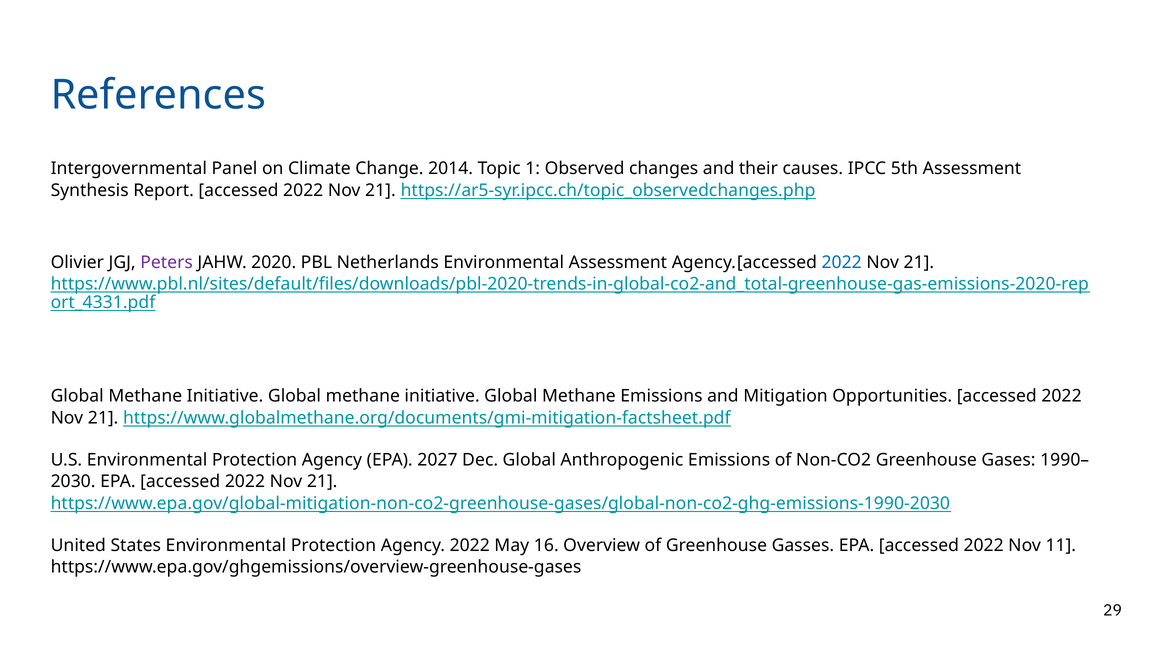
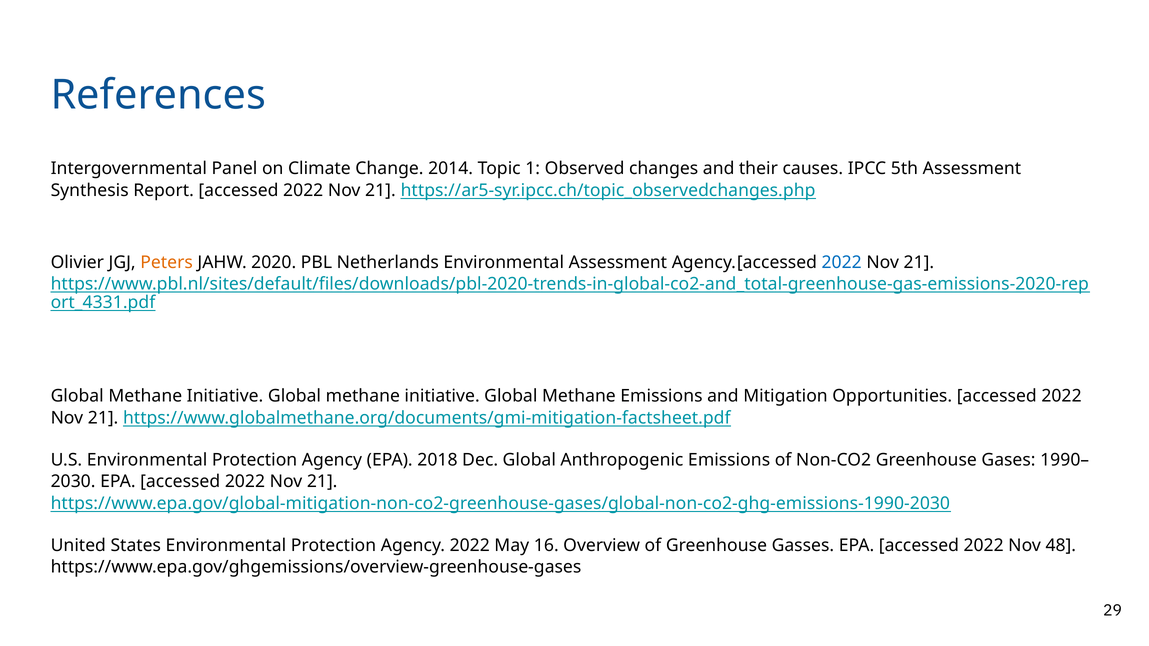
Peters colour: purple -> orange
2027: 2027 -> 2018
11: 11 -> 48
